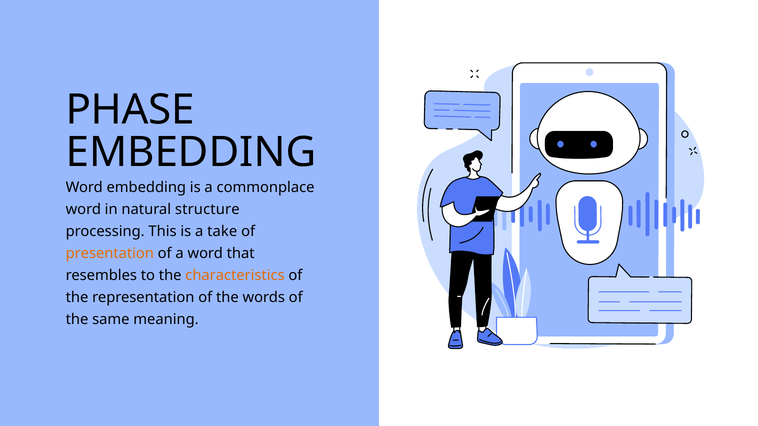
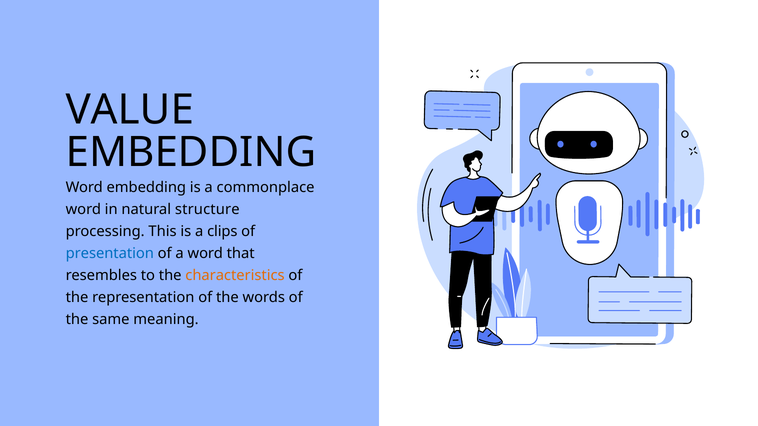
PHASE: PHASE -> VALUE
take: take -> clips
presentation colour: orange -> blue
